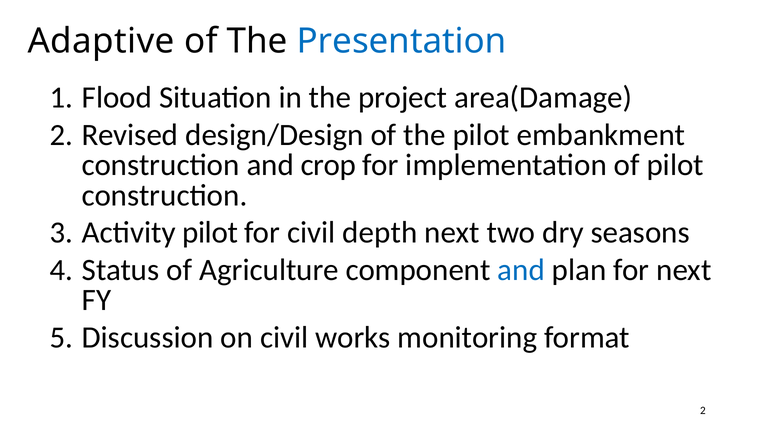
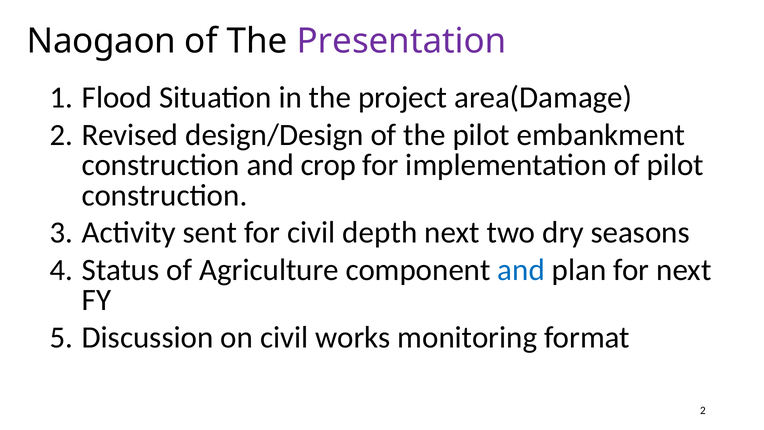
Adaptive: Adaptive -> Naogaon
Presentation colour: blue -> purple
Activity pilot: pilot -> sent
